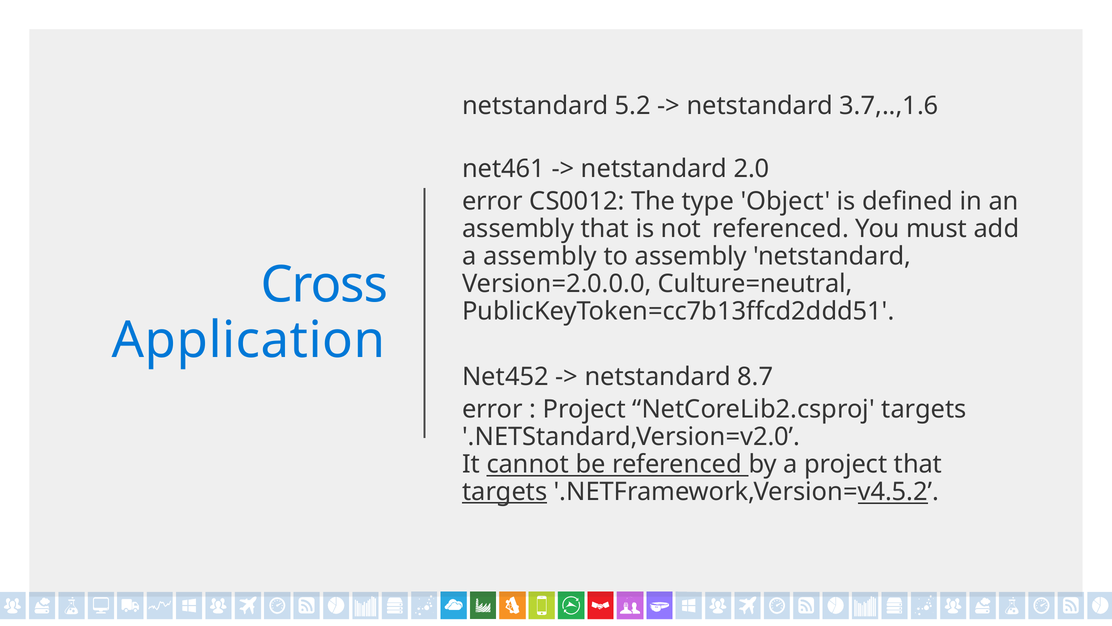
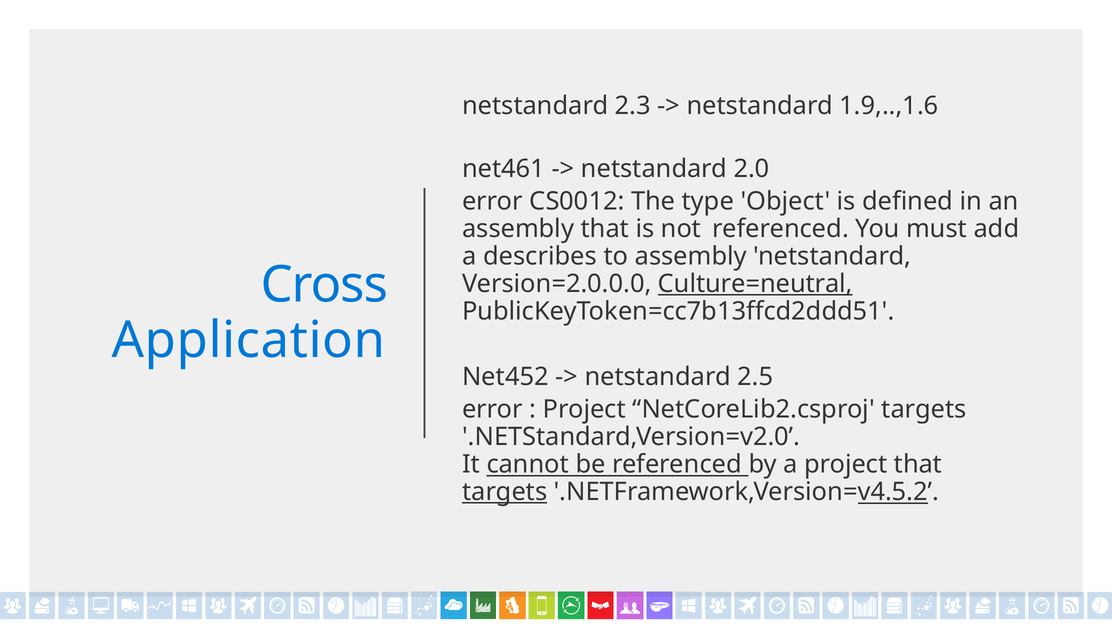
5.2: 5.2 -> 2.3
3.7,..,1.6: 3.7,..,1.6 -> 1.9,..,1.6
a assembly: assembly -> describes
Culture=neutral underline: none -> present
8.7: 8.7 -> 2.5
